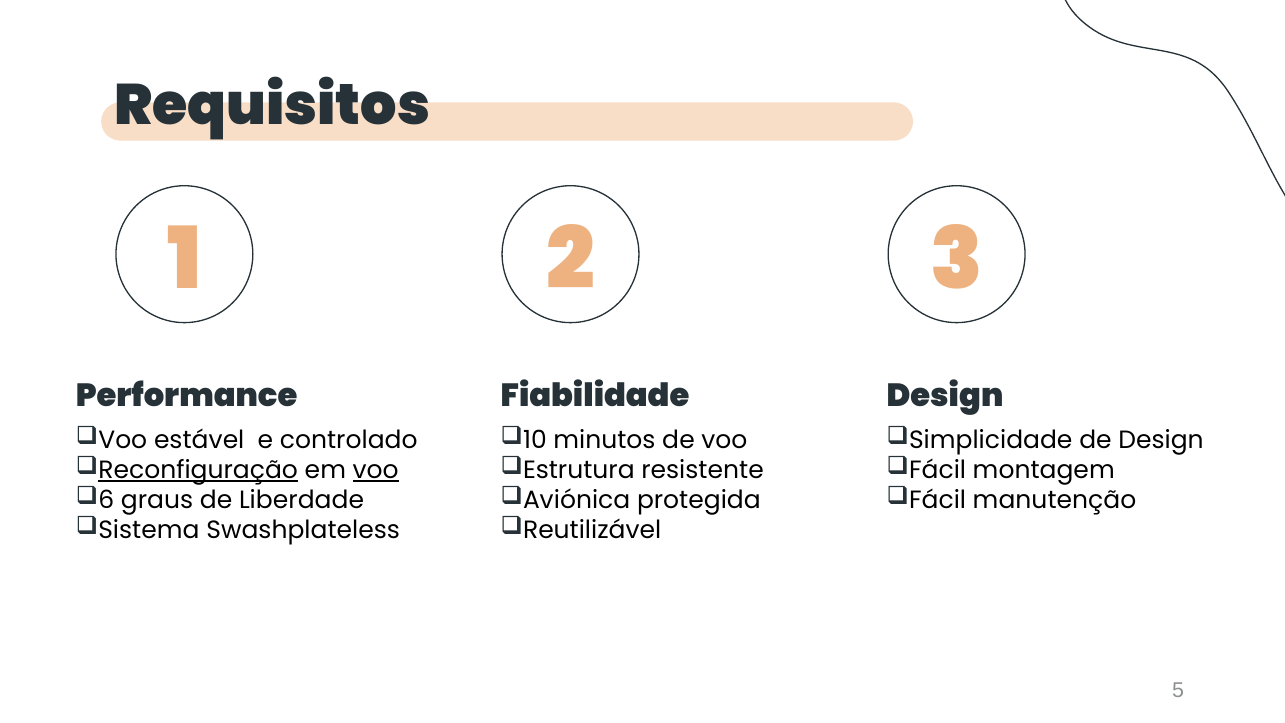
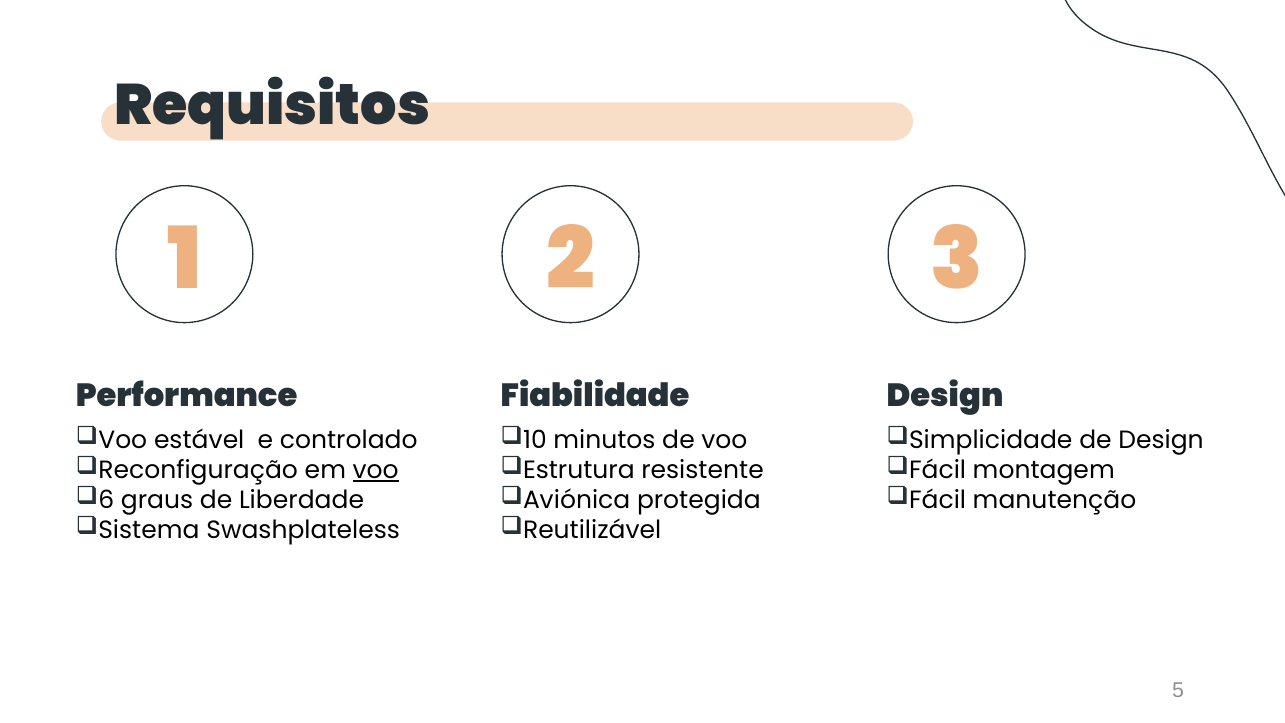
Reconfiguração underline: present -> none
